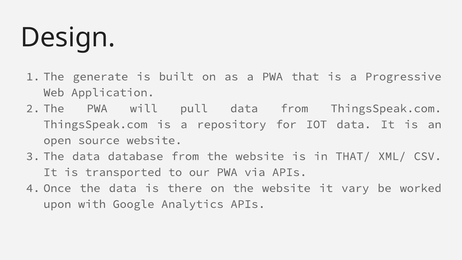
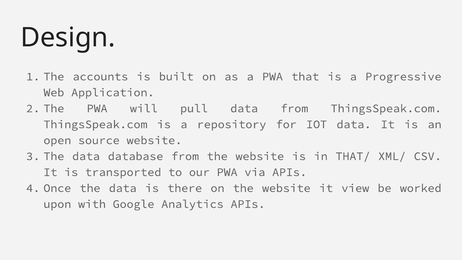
generate: generate -> accounts
vary: vary -> view
